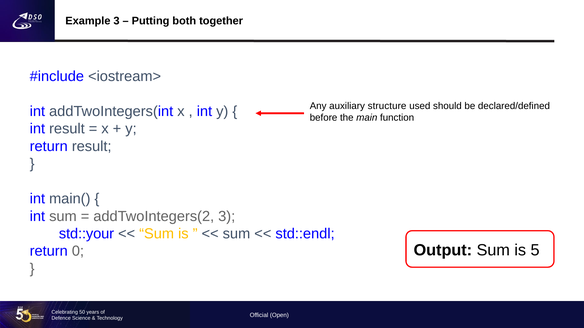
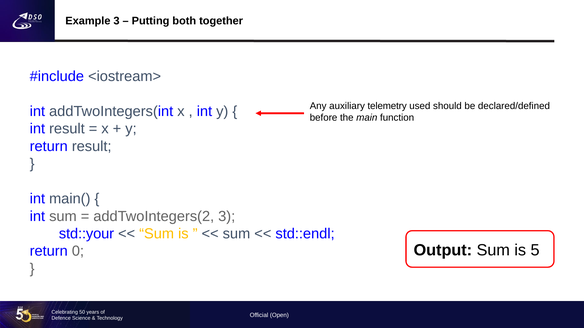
structure: structure -> telemetry
